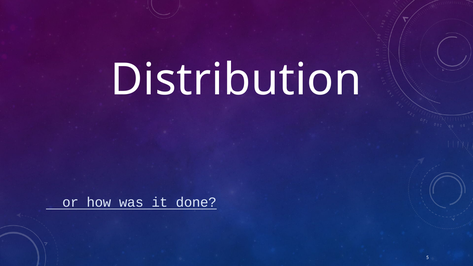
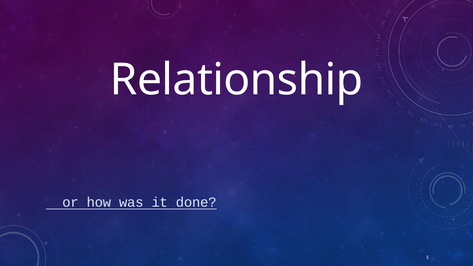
Distribution: Distribution -> Relationship
